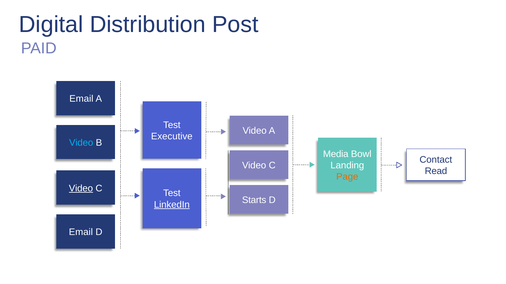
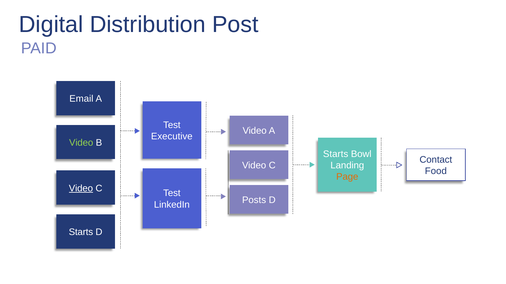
Video at (81, 143) colour: light blue -> light green
Media at (336, 154): Media -> Starts
Read: Read -> Food
Starts: Starts -> Posts
LinkedIn underline: present -> none
Email at (81, 233): Email -> Starts
